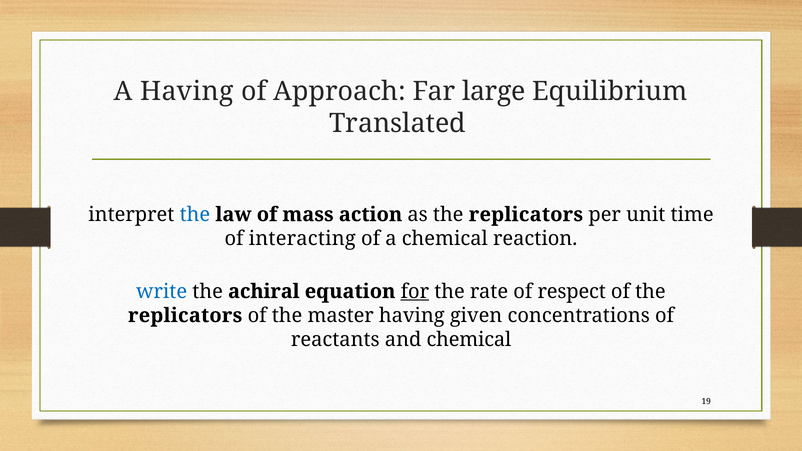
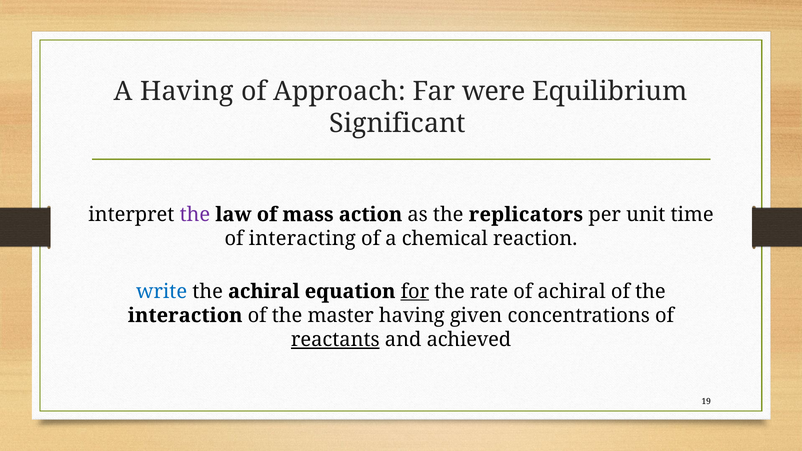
large: large -> were
Translated: Translated -> Significant
the at (195, 215) colour: blue -> purple
of respect: respect -> achiral
replicators at (185, 316): replicators -> interaction
reactants underline: none -> present
and chemical: chemical -> achieved
